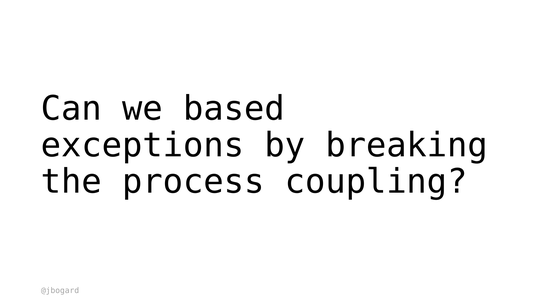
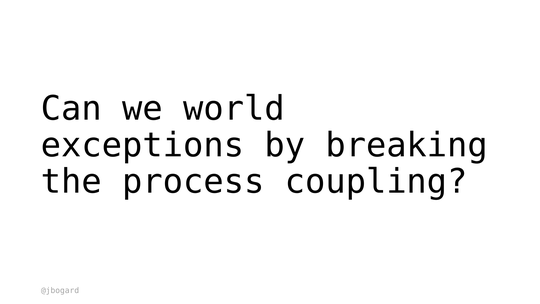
based: based -> world
